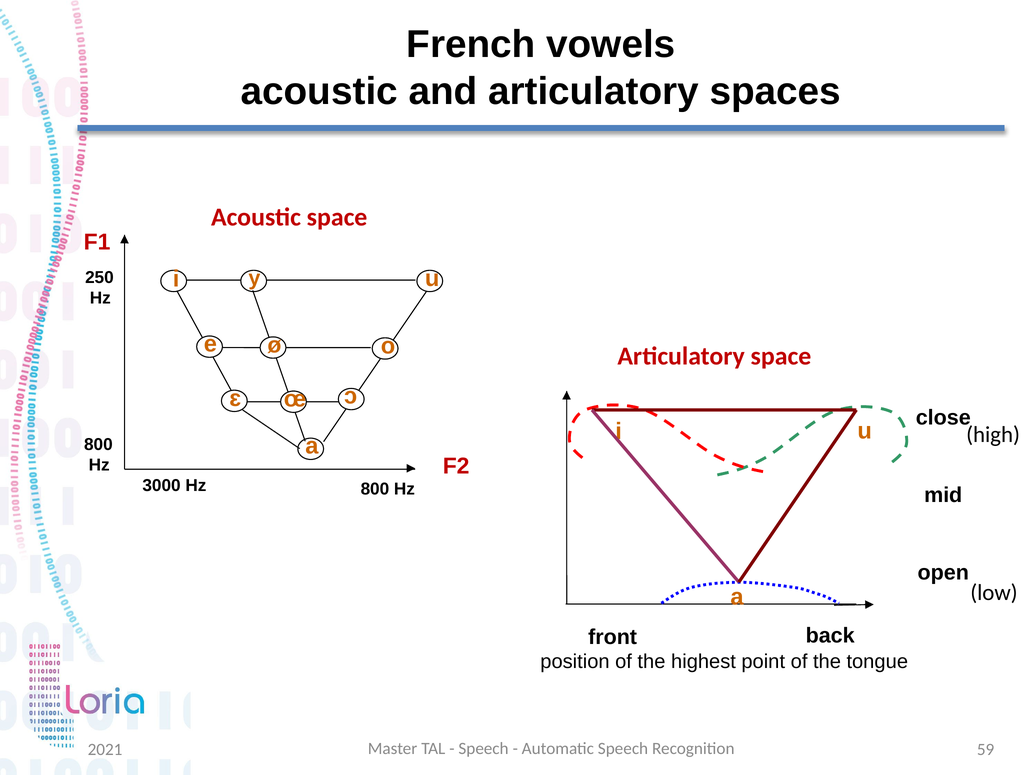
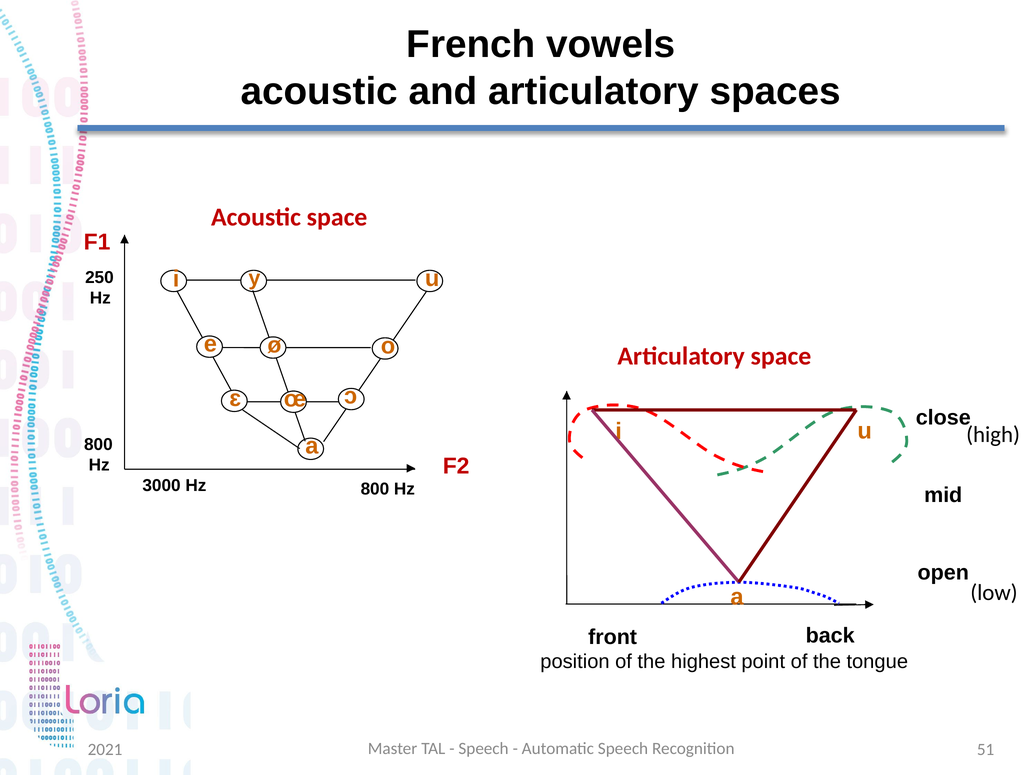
59: 59 -> 51
